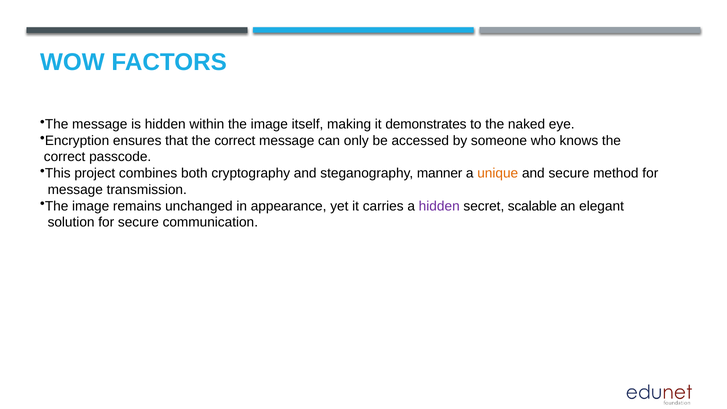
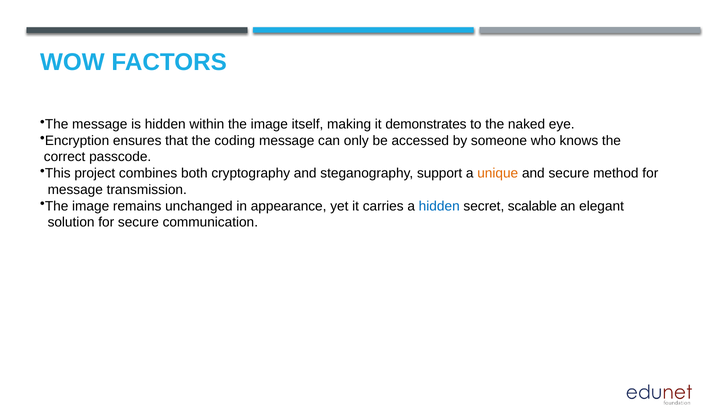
that the correct: correct -> coding
manner: manner -> support
hidden at (439, 206) colour: purple -> blue
